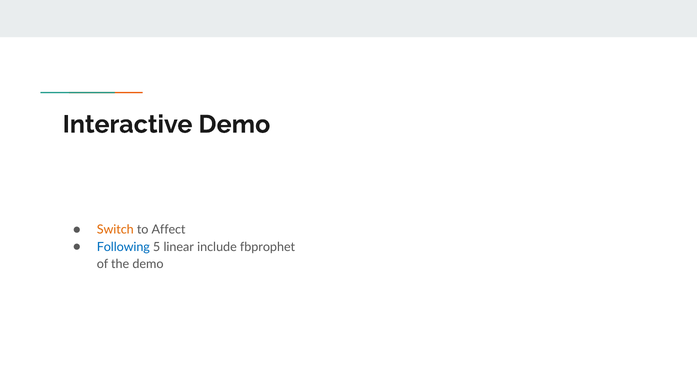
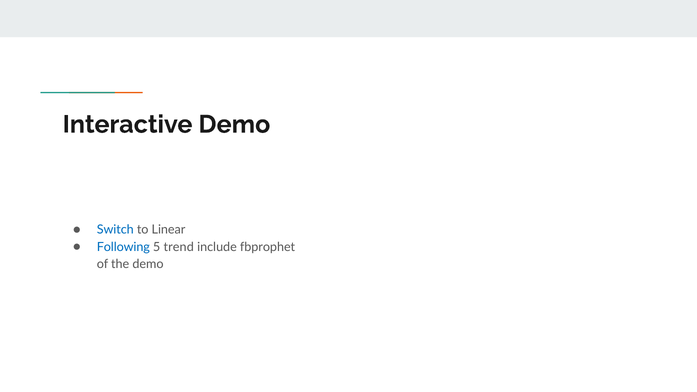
Switch colour: orange -> blue
Affect: Affect -> Linear
linear: linear -> trend
